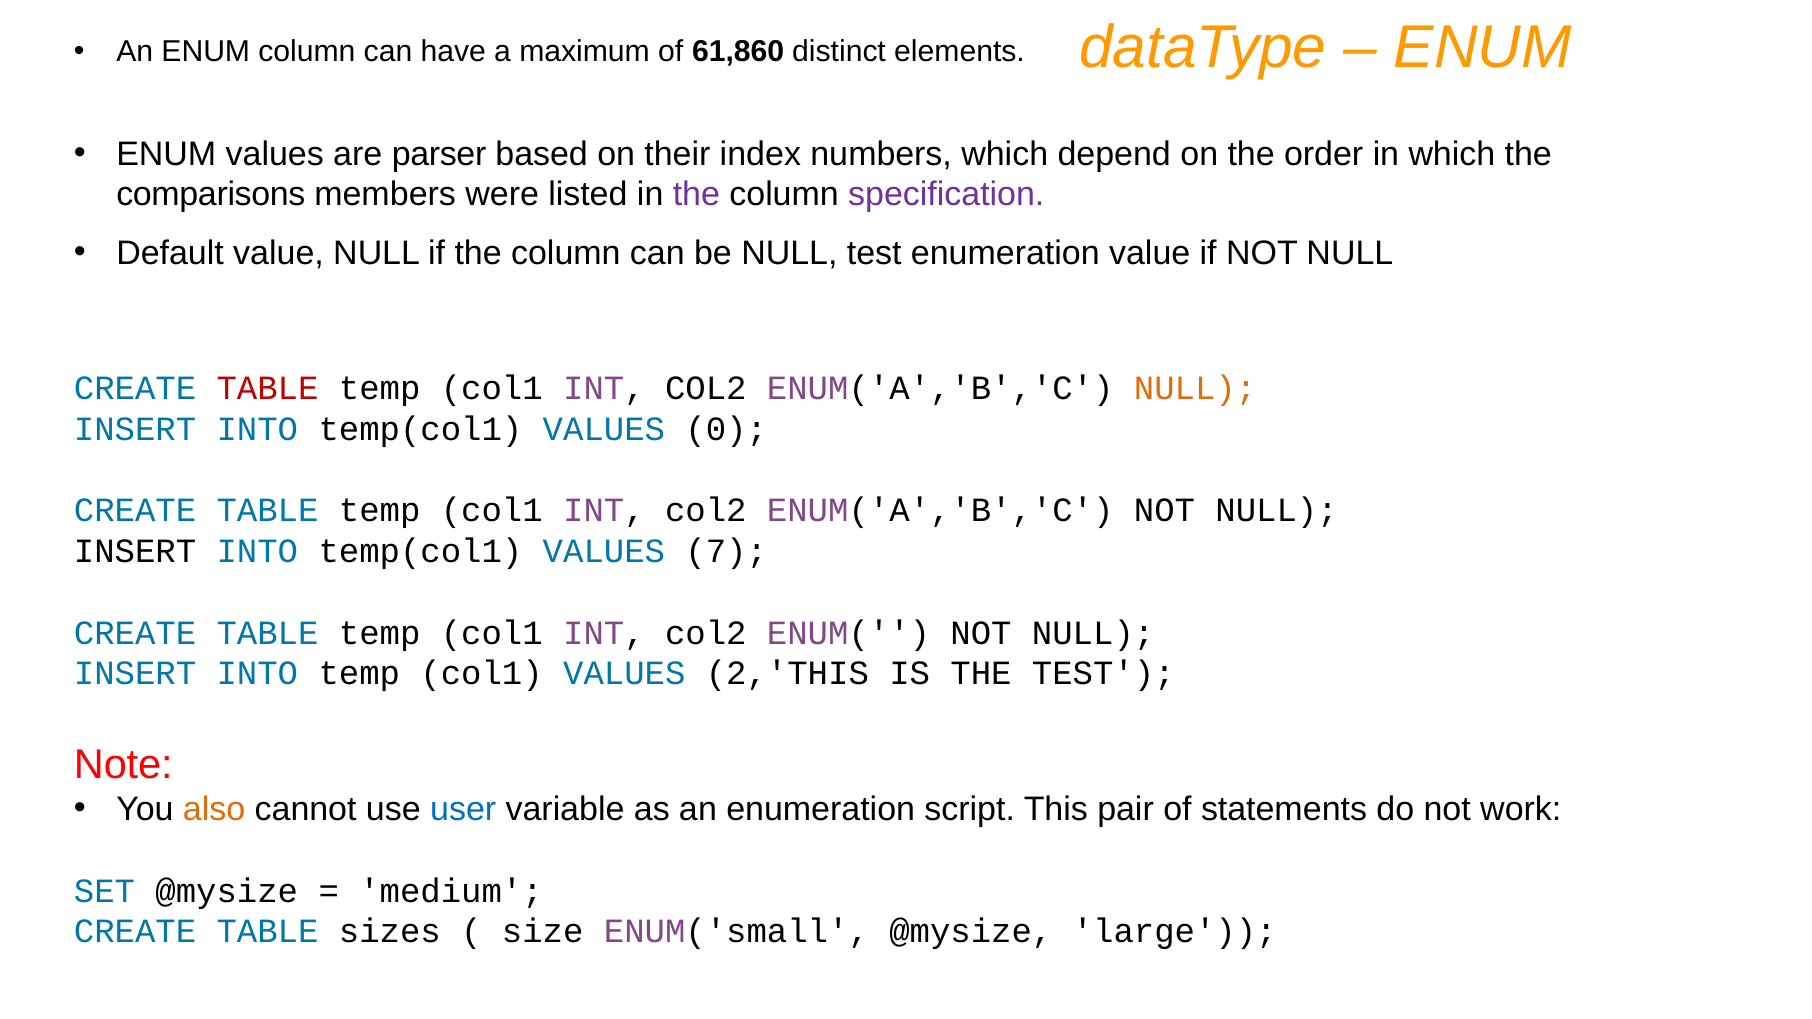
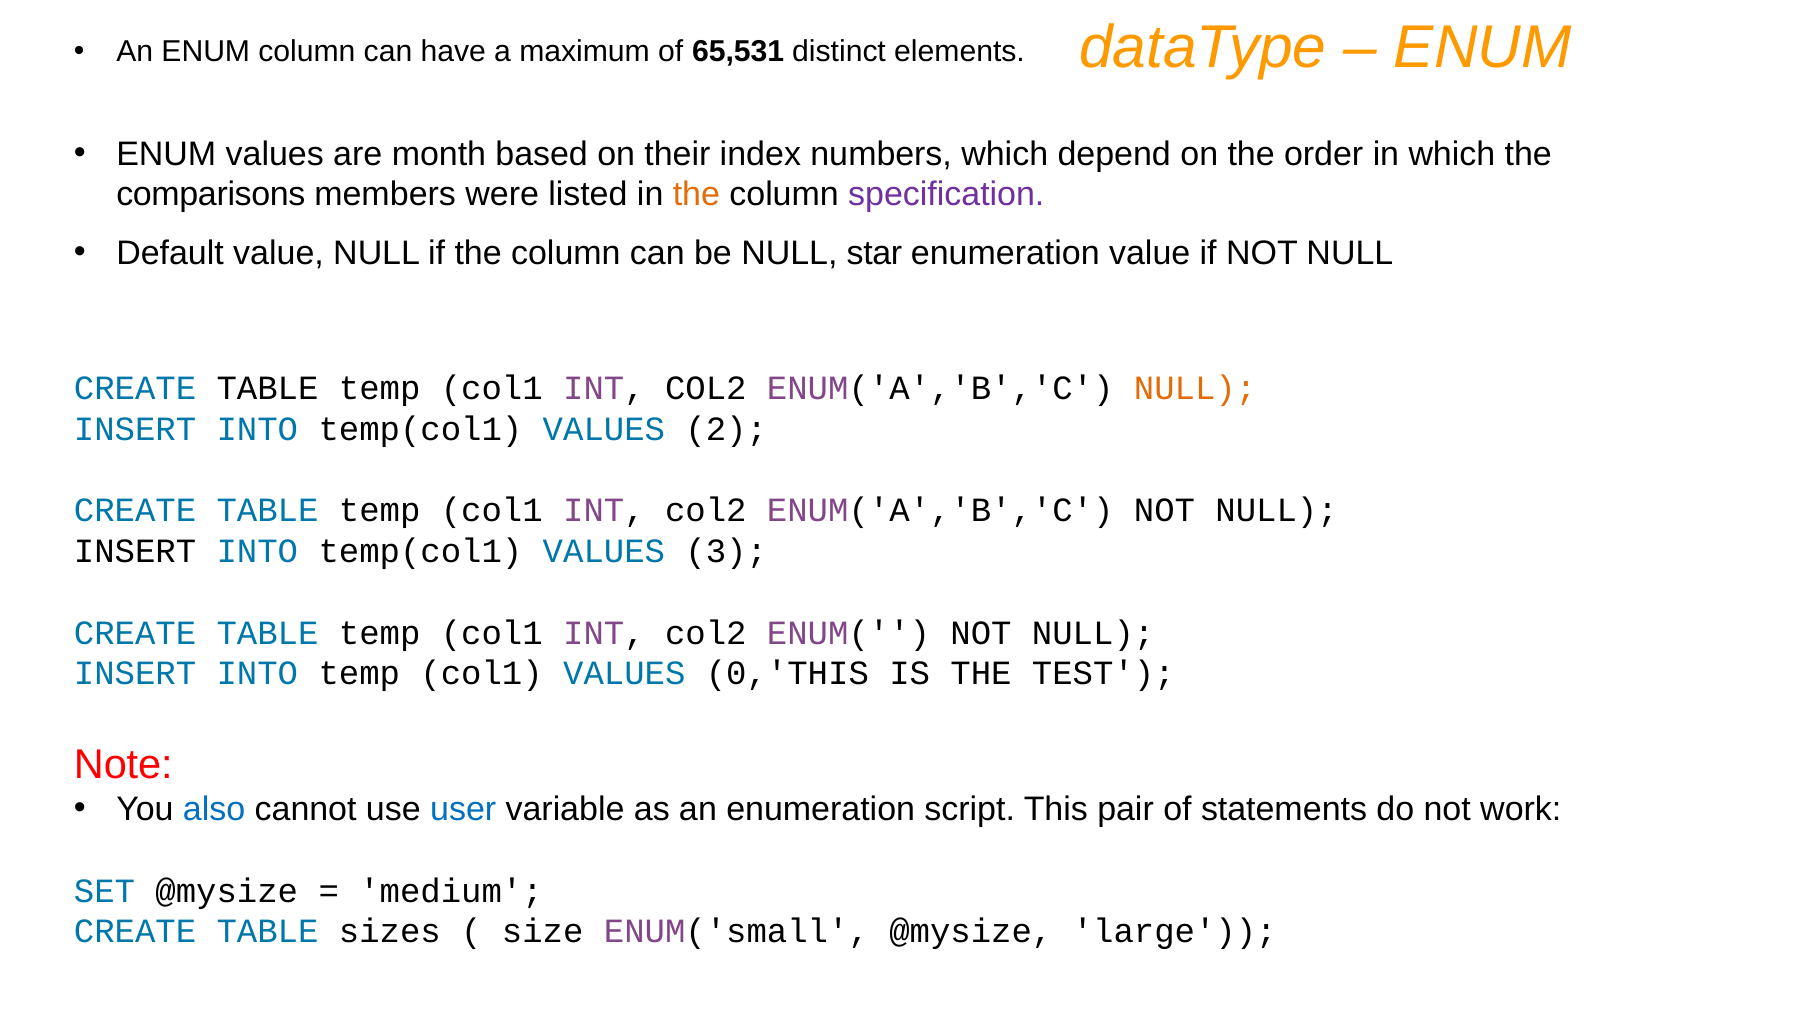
61,860: 61,860 -> 65,531
parser: parser -> month
the at (696, 195) colour: purple -> orange
NULL test: test -> star
TABLE at (268, 388) colour: red -> black
0: 0 -> 2
7: 7 -> 3
2,'THIS: 2,'THIS -> 0,'THIS
also colour: orange -> blue
